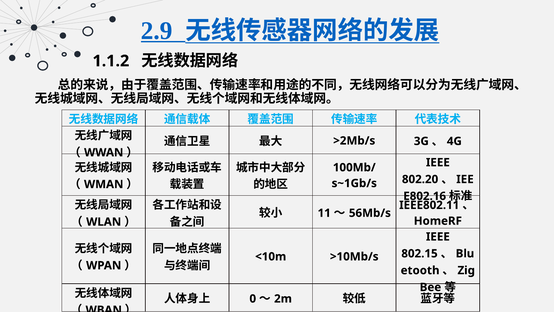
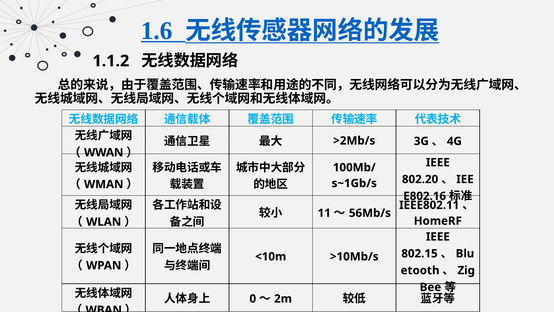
2.9: 2.9 -> 1.6
